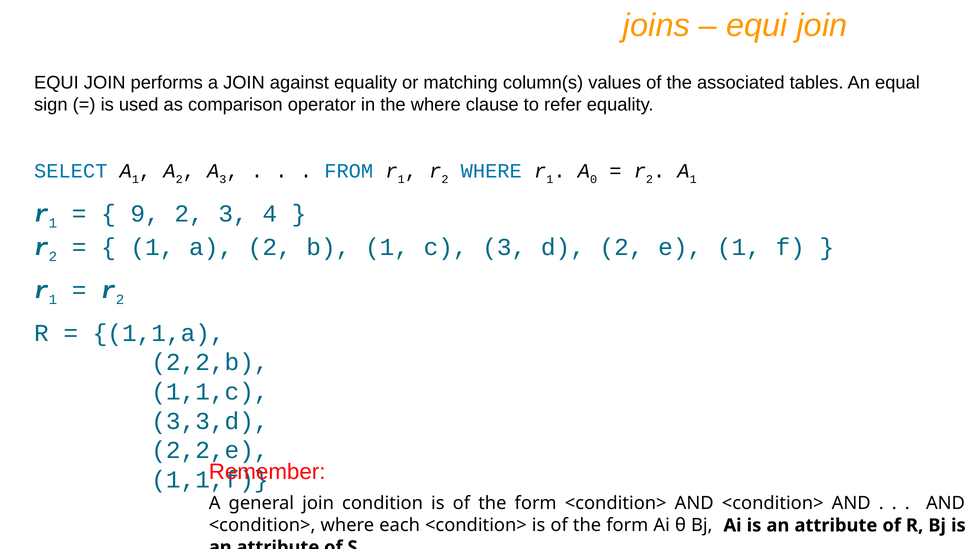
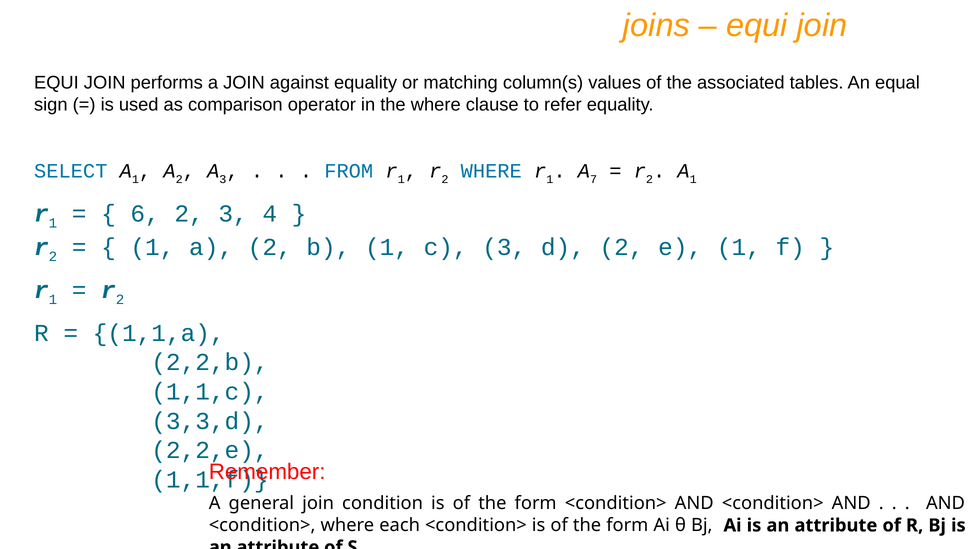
0: 0 -> 7
9: 9 -> 6
